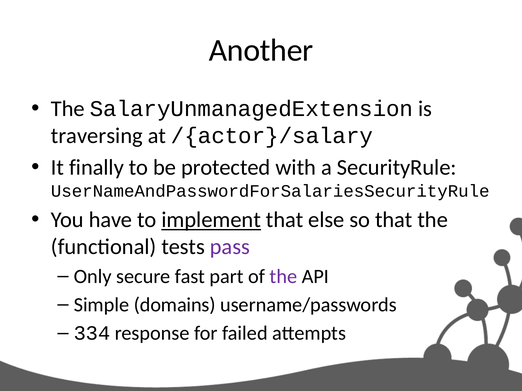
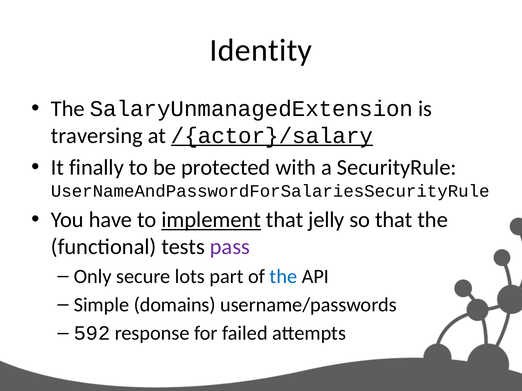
Another: Another -> Identity
/{actor}/salary underline: none -> present
else: else -> jelly
fast: fast -> lots
the at (283, 277) colour: purple -> blue
334: 334 -> 592
